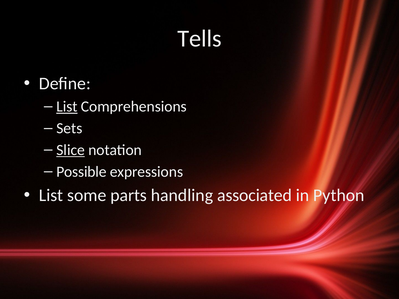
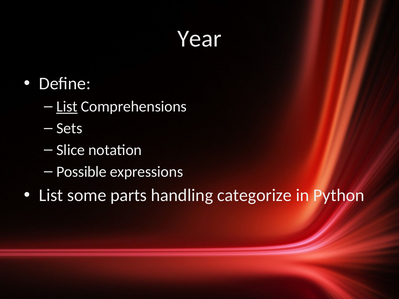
Tells: Tells -> Year
Slice underline: present -> none
associated: associated -> categorize
